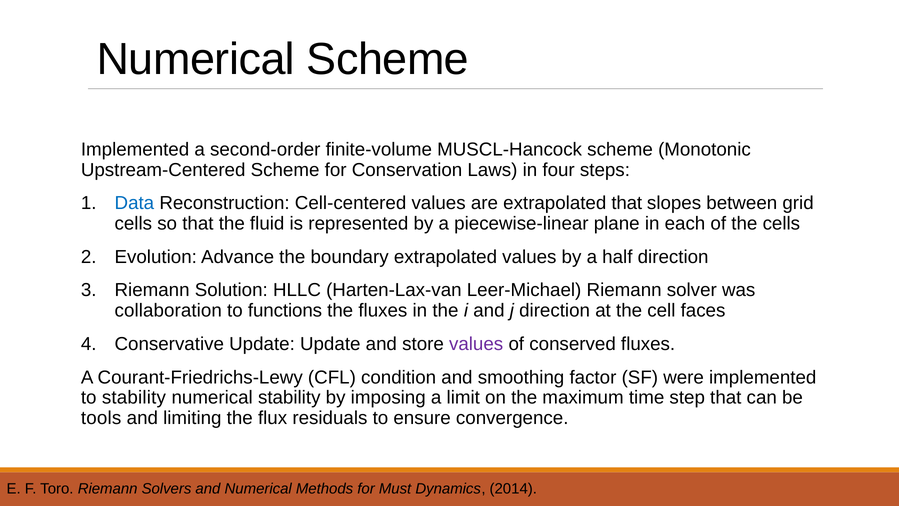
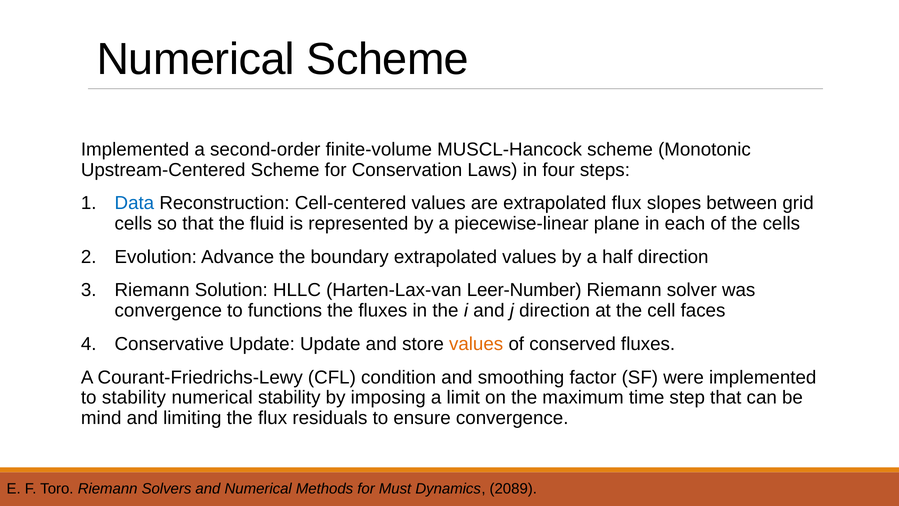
extrapolated that: that -> flux
Leer-Michael: Leer-Michael -> Leer-Number
collaboration at (168, 310): collaboration -> convergence
values at (476, 344) colour: purple -> orange
tools: tools -> mind
2014: 2014 -> 2089
